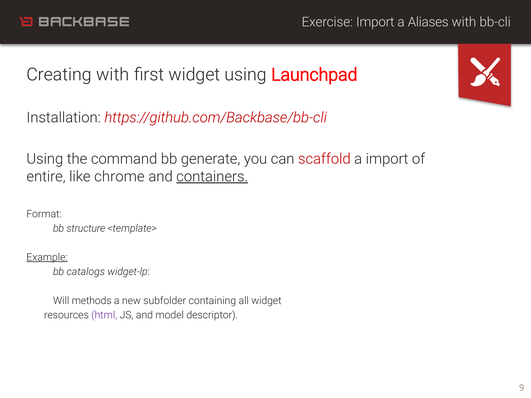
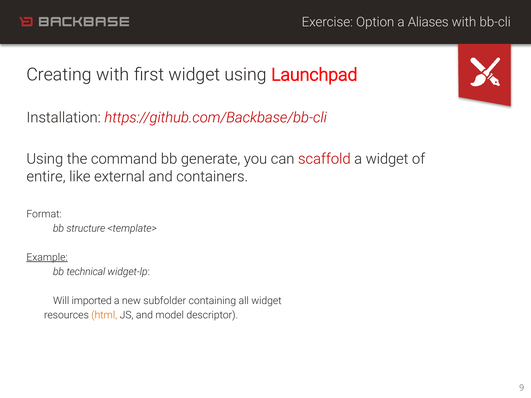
Import at (375, 22): Import -> Option
a import: import -> widget
chrome: chrome -> external
containers underline: present -> none
catalogs: catalogs -> technical
methods: methods -> imported
html colour: purple -> orange
